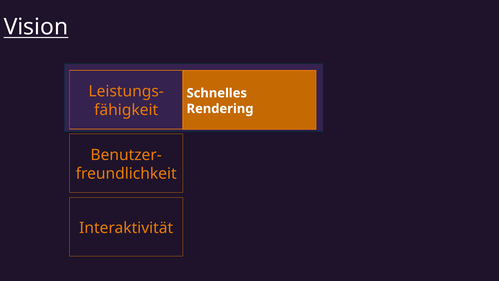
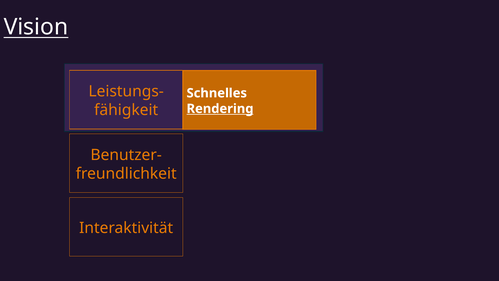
Rendering underline: none -> present
